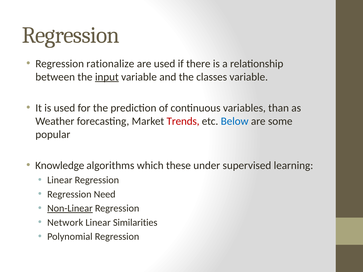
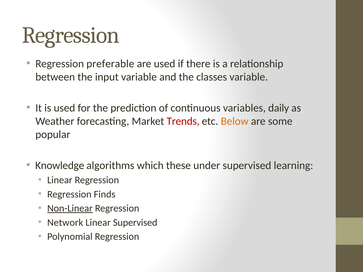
rationalize: rationalize -> preferable
input underline: present -> none
than: than -> daily
Below colour: blue -> orange
Need: Need -> Finds
Linear Similarities: Similarities -> Supervised
